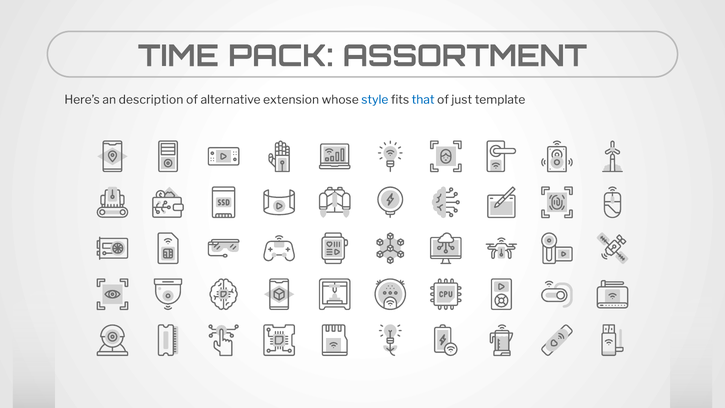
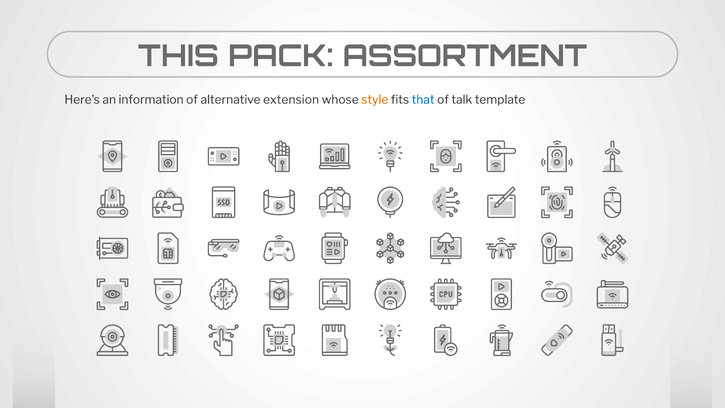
TIME: TIME -> THIS
description: description -> information
style colour: blue -> orange
just: just -> talk
